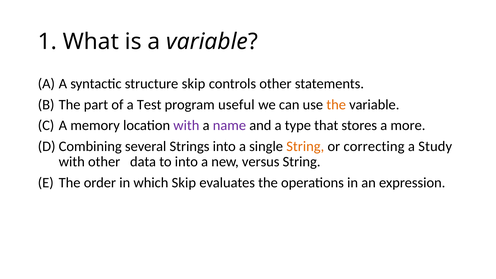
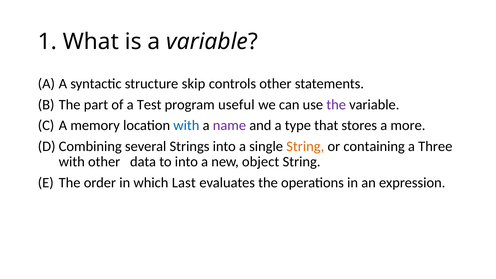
the at (336, 105) colour: orange -> purple
with at (186, 125) colour: purple -> blue
correcting: correcting -> containing
Study: Study -> Three
versus: versus -> object
which Skip: Skip -> Last
